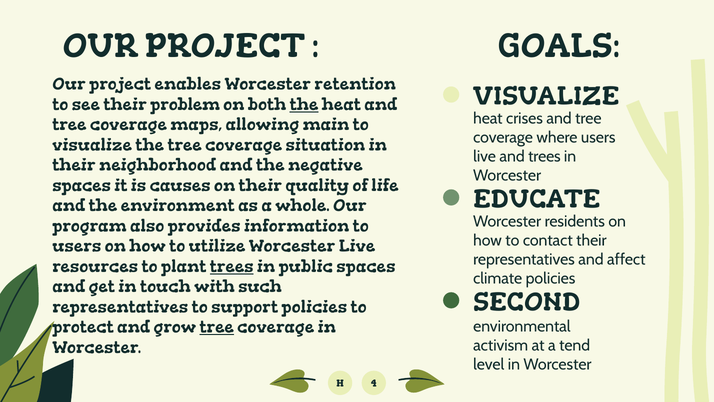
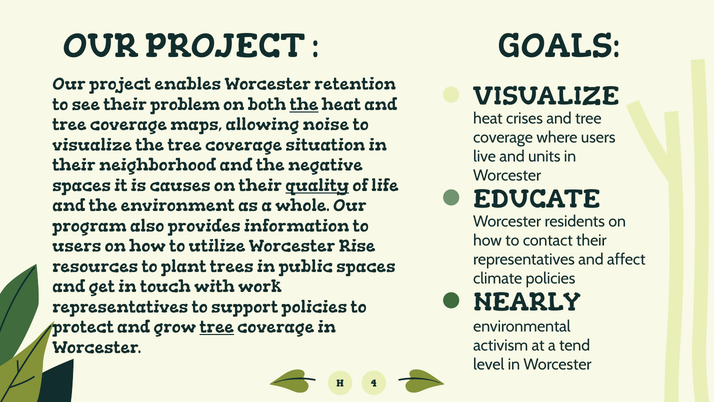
main: main -> noise
and trees: trees -> units
quality underline: none -> present
Worcester Live: Live -> Rise
trees at (232, 266) underline: present -> none
such: such -> work
SECOND: SECOND -> NEARLY
